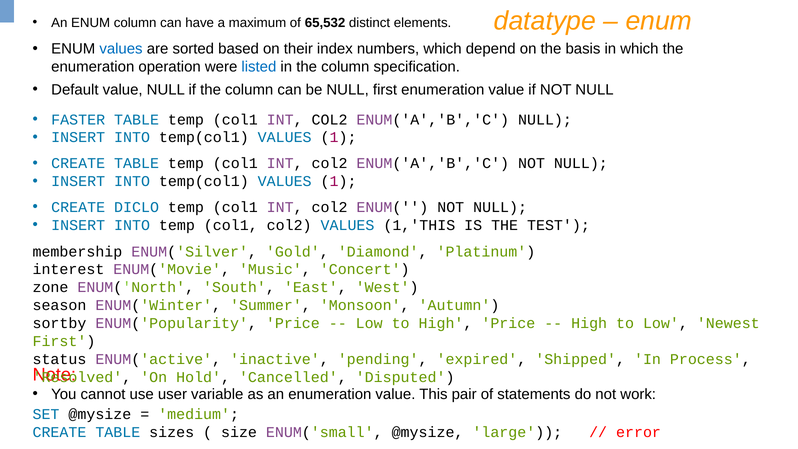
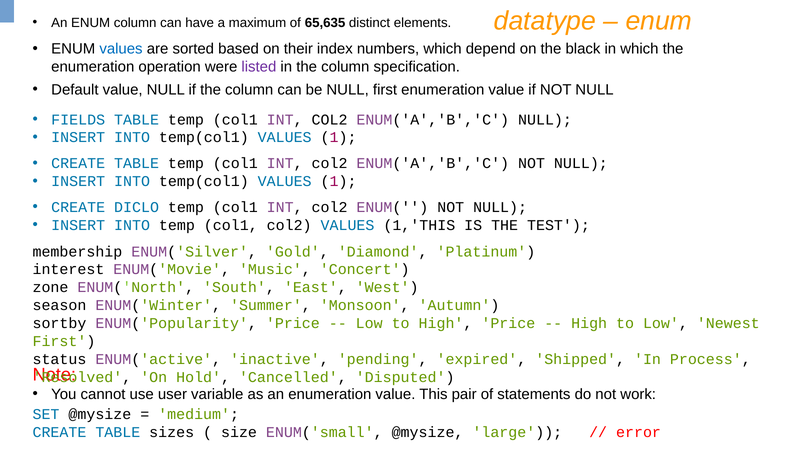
65,532: 65,532 -> 65,635
basis: basis -> black
listed colour: blue -> purple
FASTER: FASTER -> FIELDS
